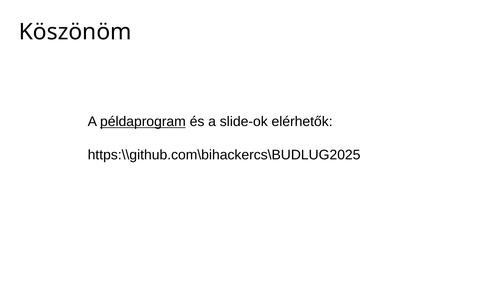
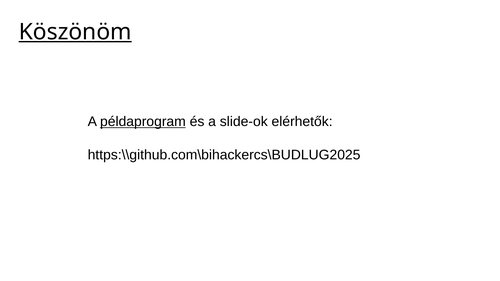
Köszönöm underline: none -> present
